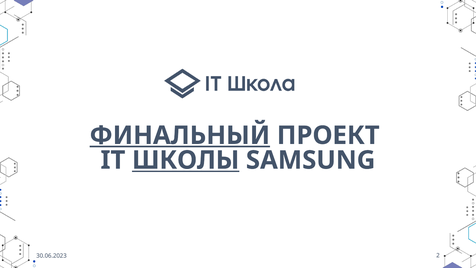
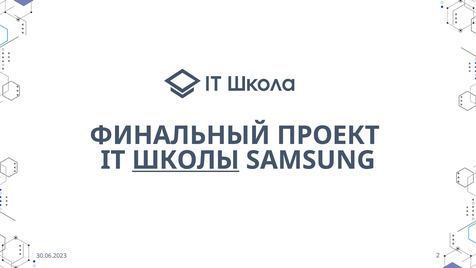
ФИНАЛЬНЫЙ underline: present -> none
